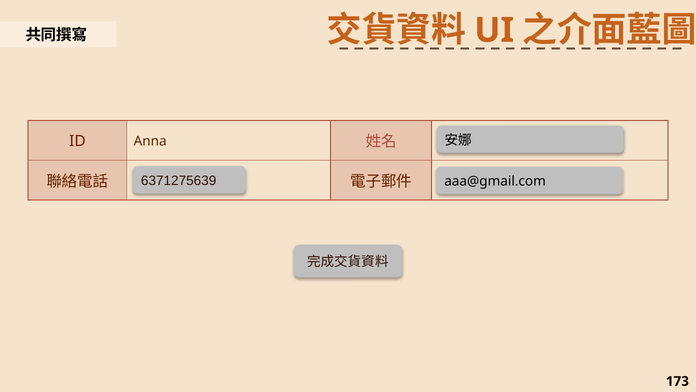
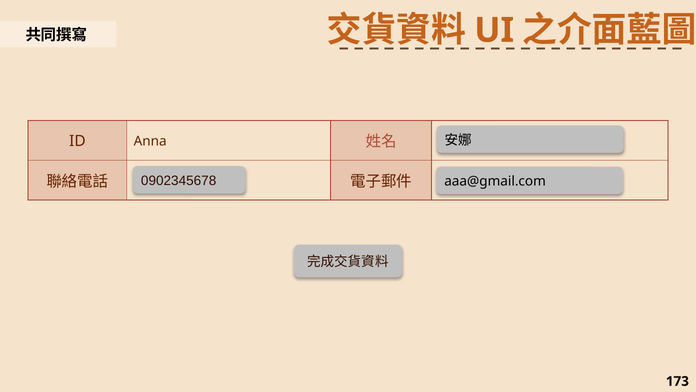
6371275639: 6371275639 -> 0902345678
